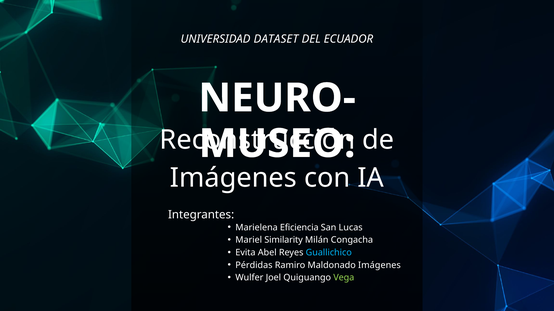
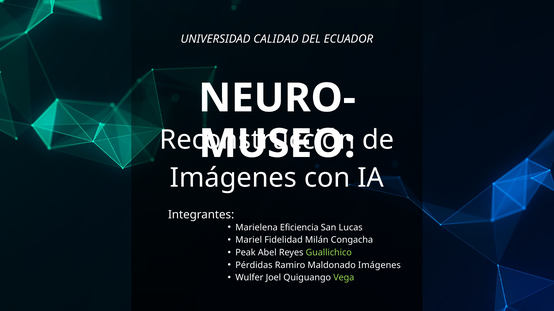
DATASET: DATASET -> CALIDAD
Similarity: Similarity -> Fidelidad
Evita: Evita -> Peak
Guallichico colour: light blue -> light green
